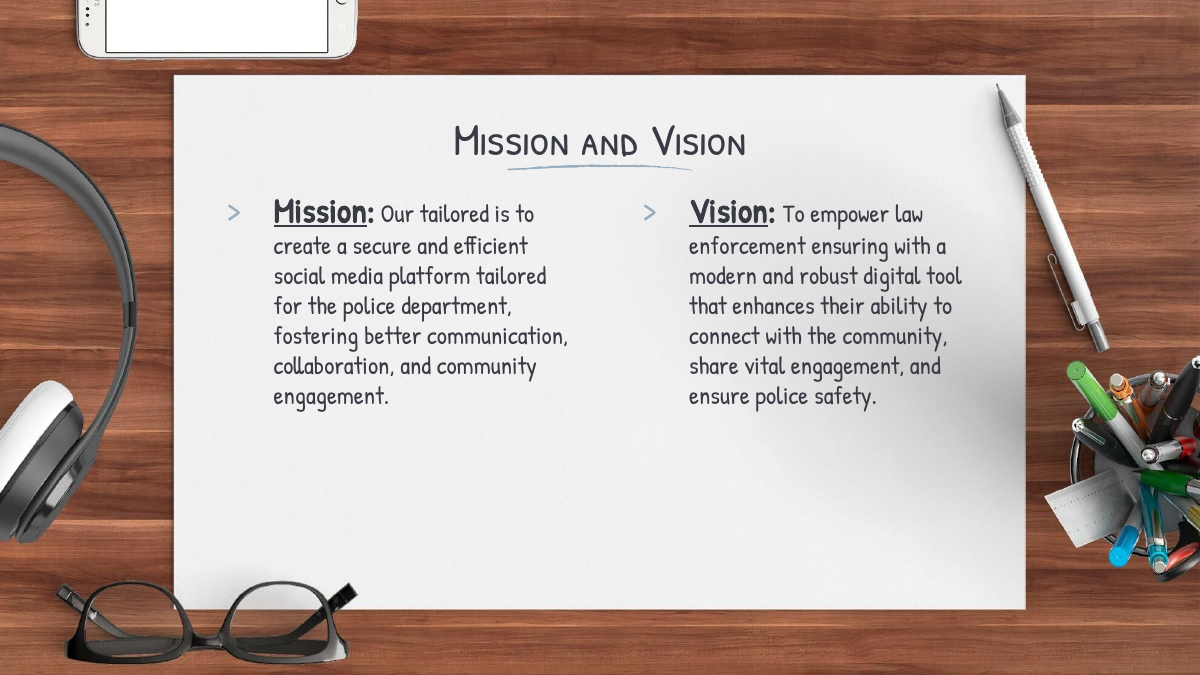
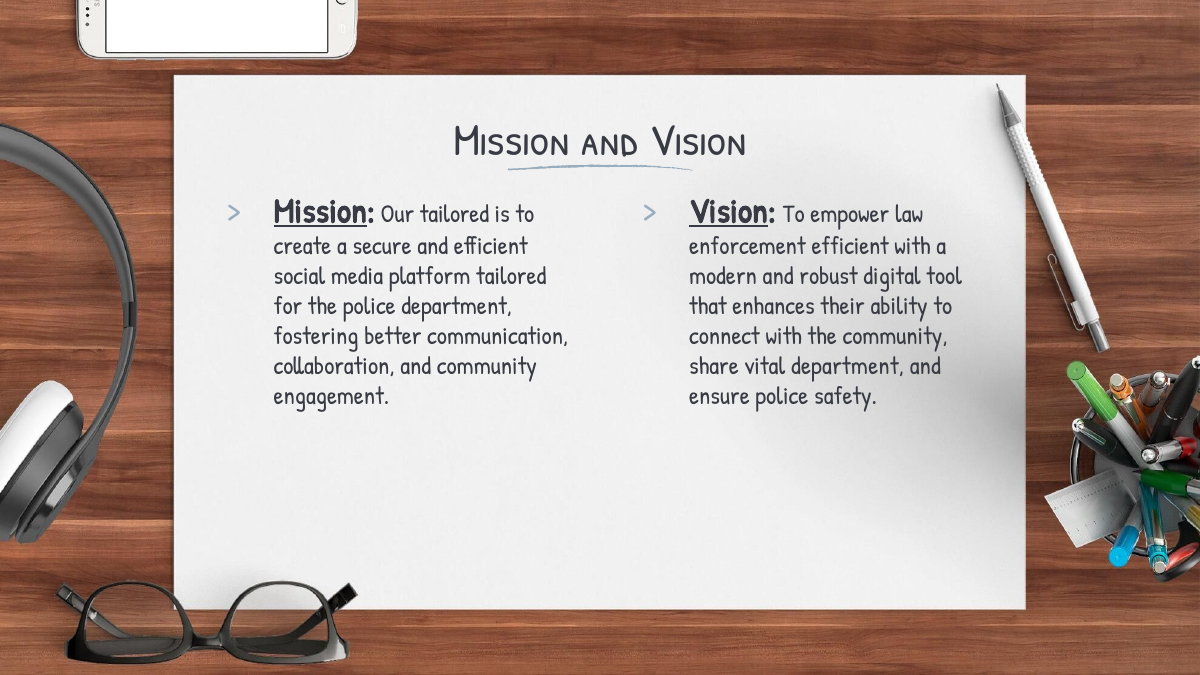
enforcement ensuring: ensuring -> efficient
vital engagement: engagement -> department
